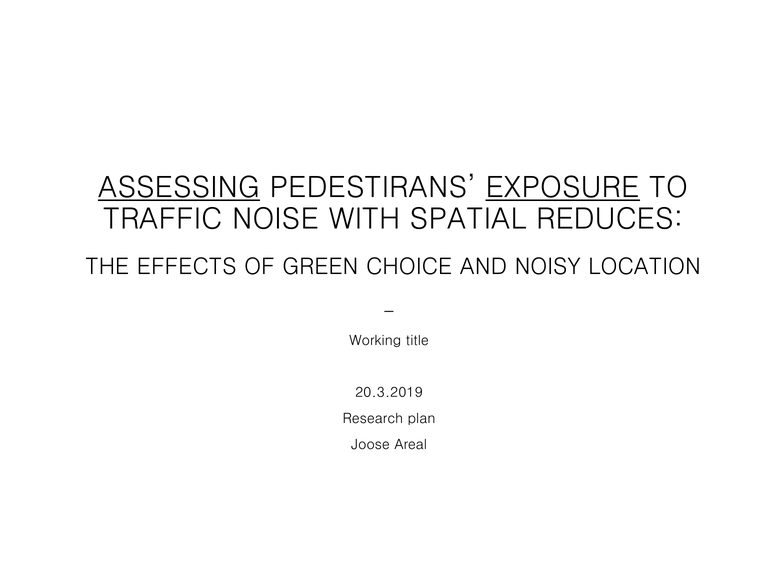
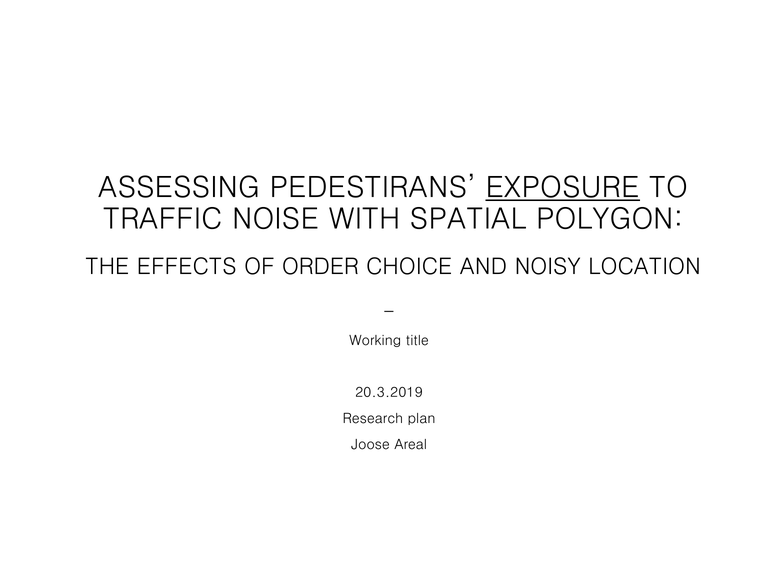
ASSESSING underline: present -> none
REDUCES: REDUCES -> POLYGON
GREEN: GREEN -> ORDER
